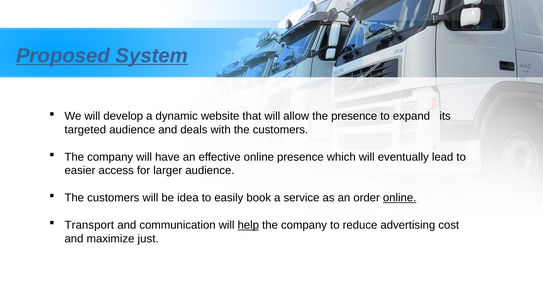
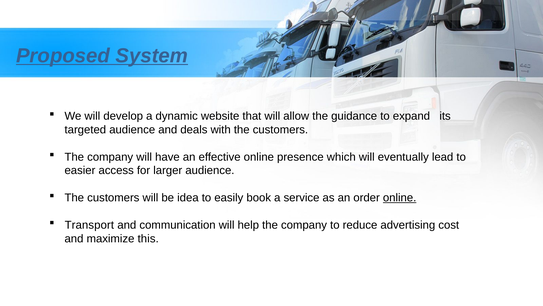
the presence: presence -> guidance
help underline: present -> none
just: just -> this
